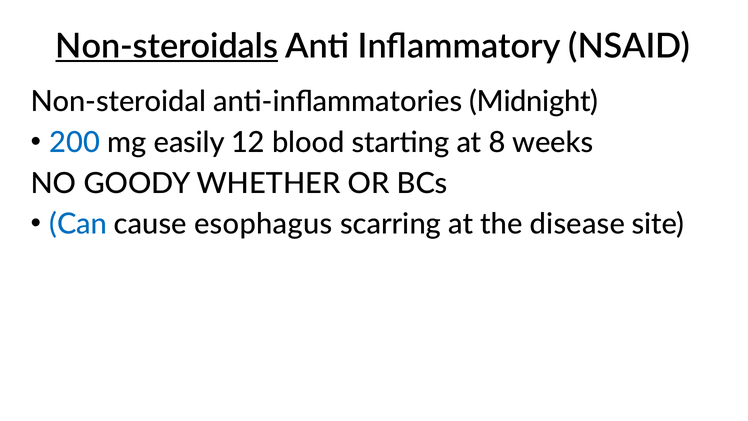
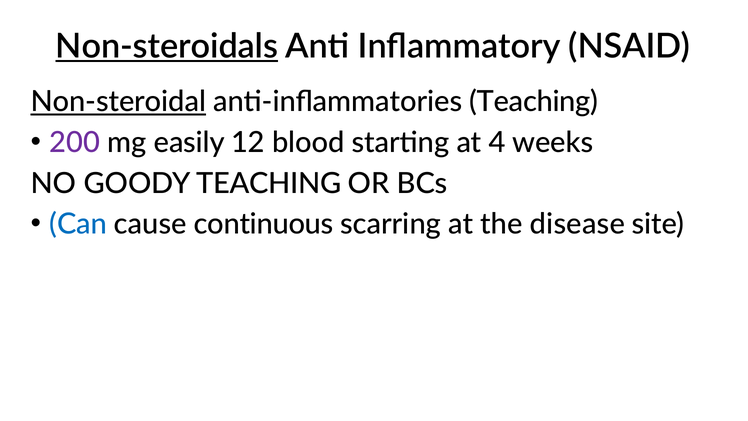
Non-steroidal underline: none -> present
anti-inflammatories Midnight: Midnight -> Teaching
200 colour: blue -> purple
8: 8 -> 4
GOODY WHETHER: WHETHER -> TEACHING
esophagus: esophagus -> continuous
